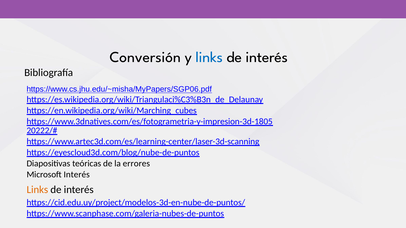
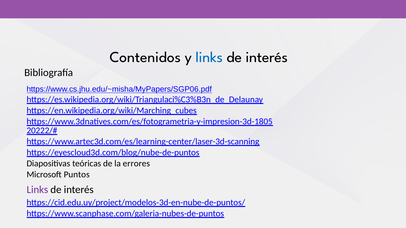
Conversión: Conversión -> Contenidos
Microsoft Interés: Interés -> Puntos
Links at (37, 190) colour: orange -> purple
